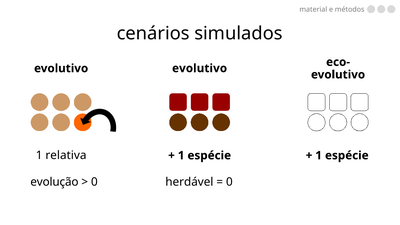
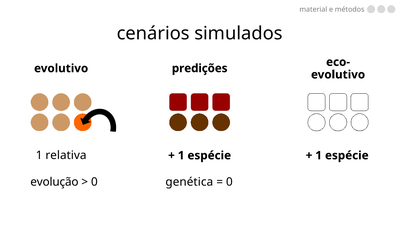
evolutivo evolutivo: evolutivo -> predições
herdável: herdável -> genética
